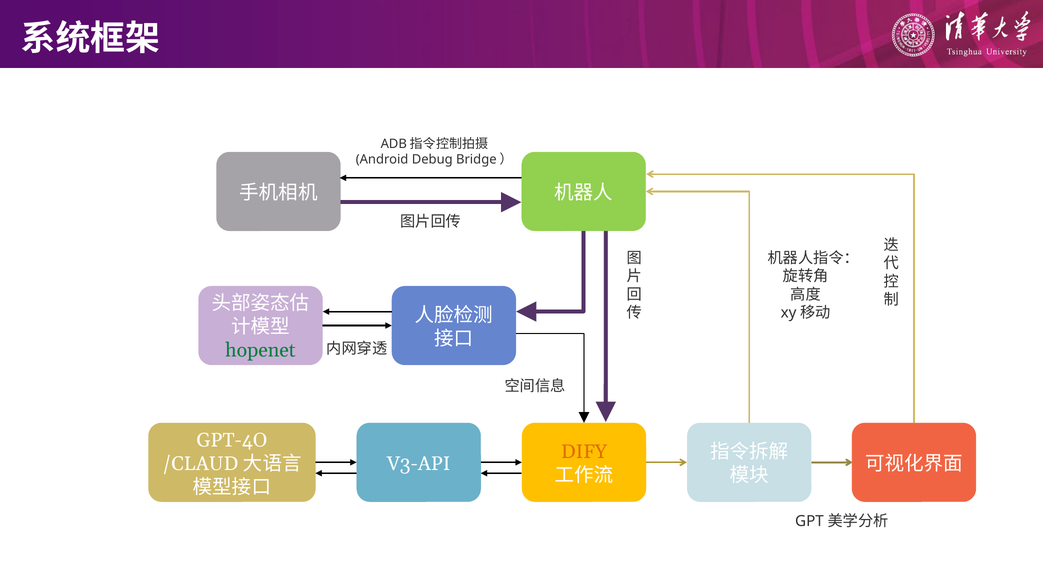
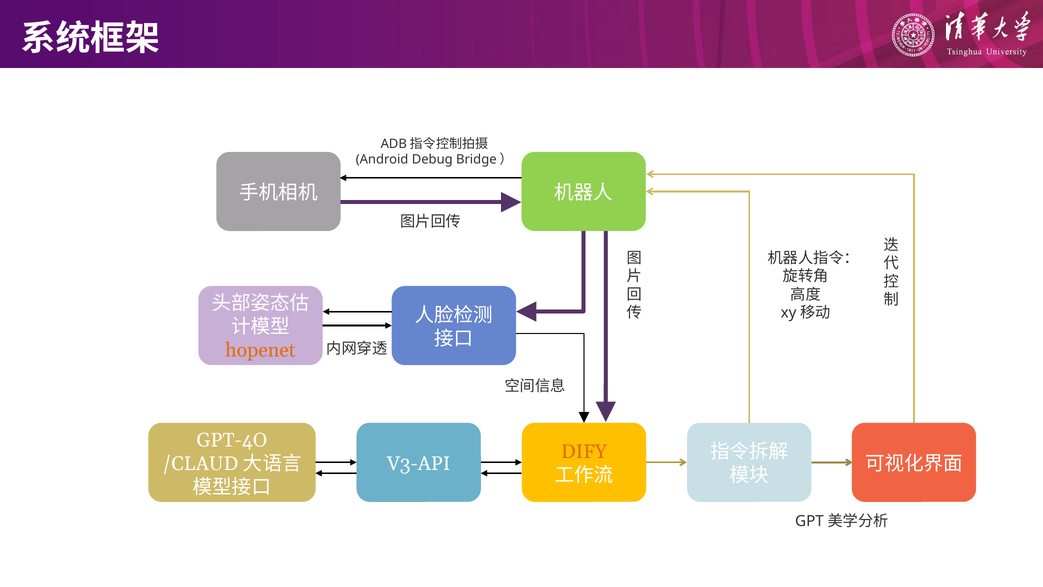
hopenet colour: green -> orange
